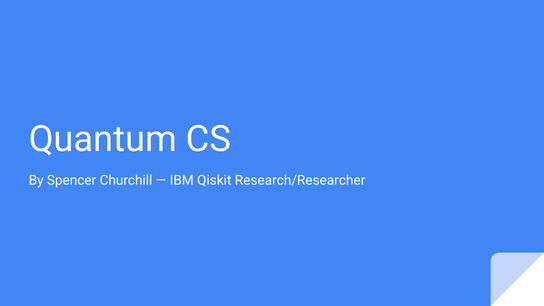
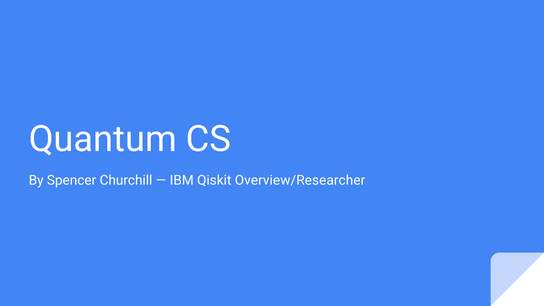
Research/Researcher: Research/Researcher -> Overview/Researcher
